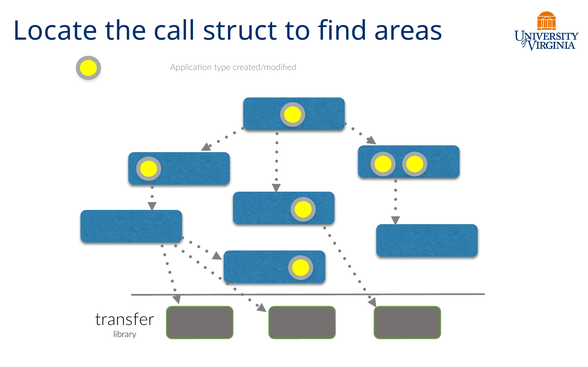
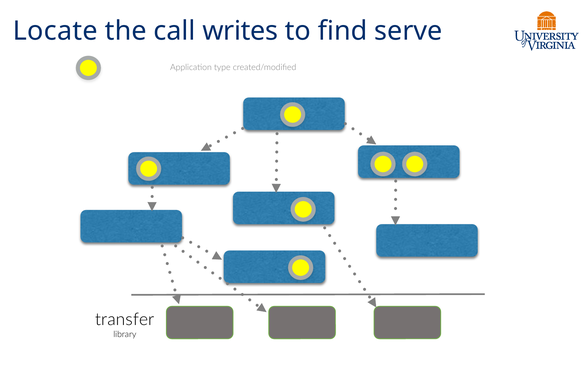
struct: struct -> writes
areas: areas -> serve
